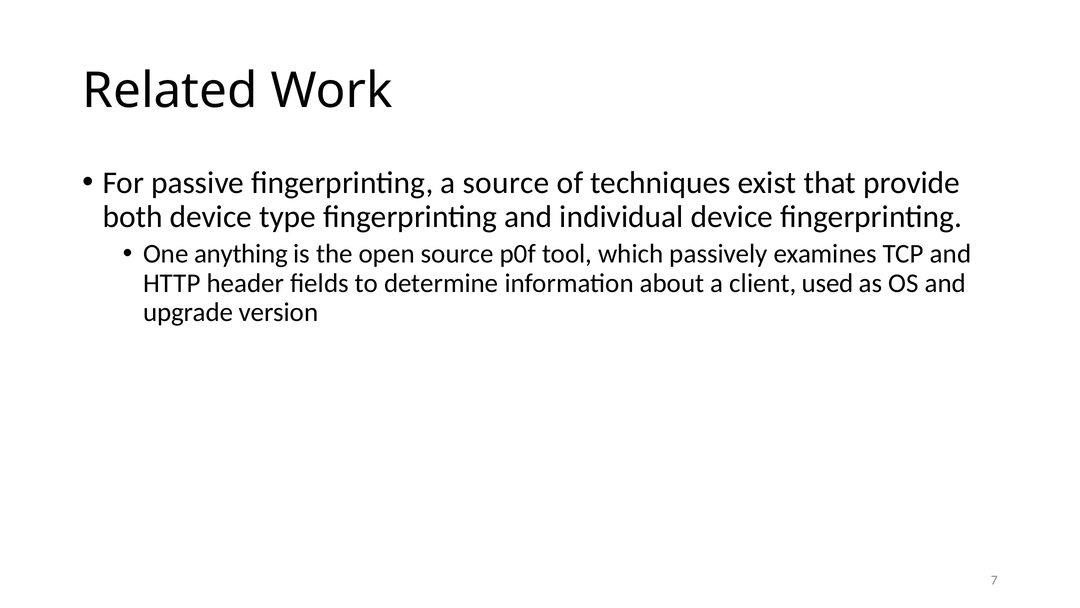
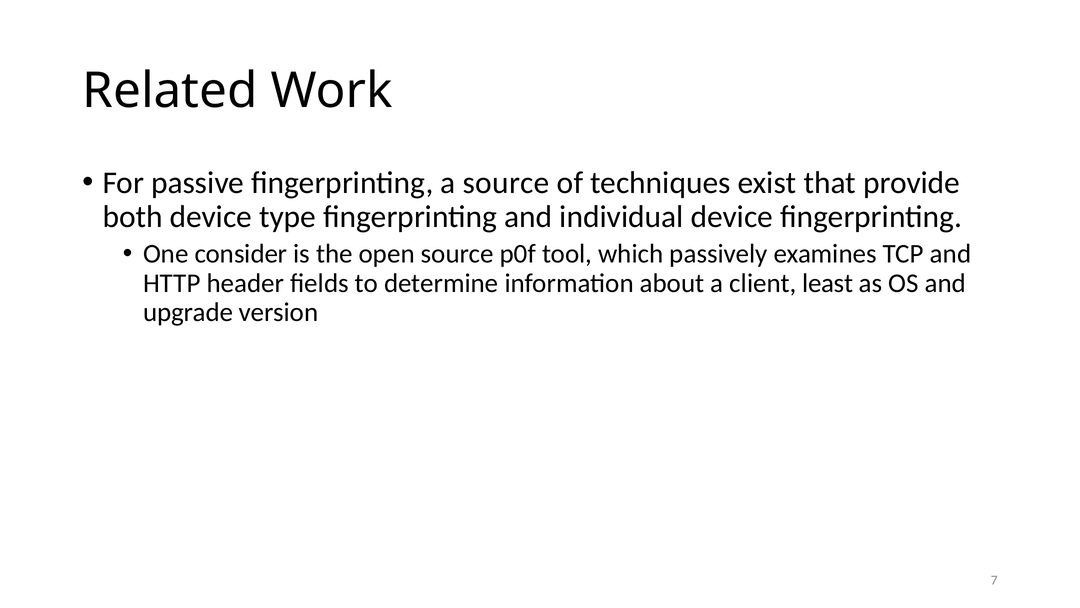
anything: anything -> consider
used: used -> least
